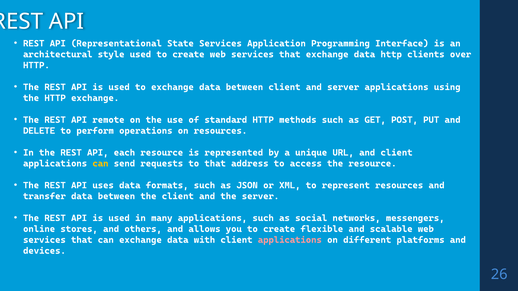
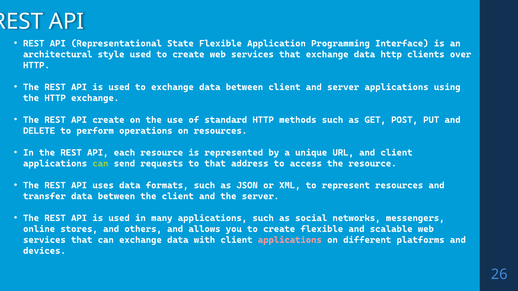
State Services: Services -> Flexible
API remote: remote -> create
can at (100, 164) colour: yellow -> light green
